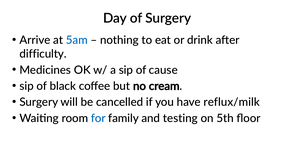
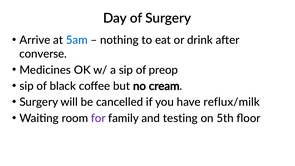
difficulty: difficulty -> converse
cause: cause -> preop
for colour: blue -> purple
